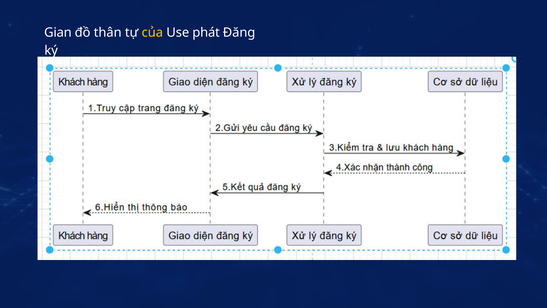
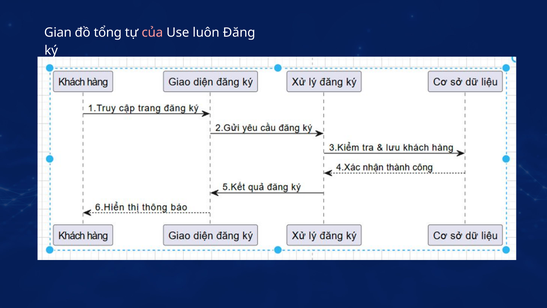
thân: thân -> tổng
của colour: yellow -> pink
phát: phát -> luôn
